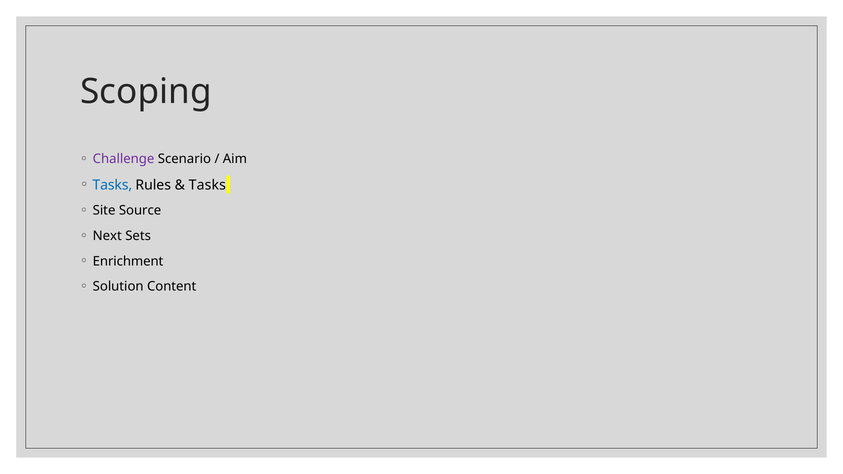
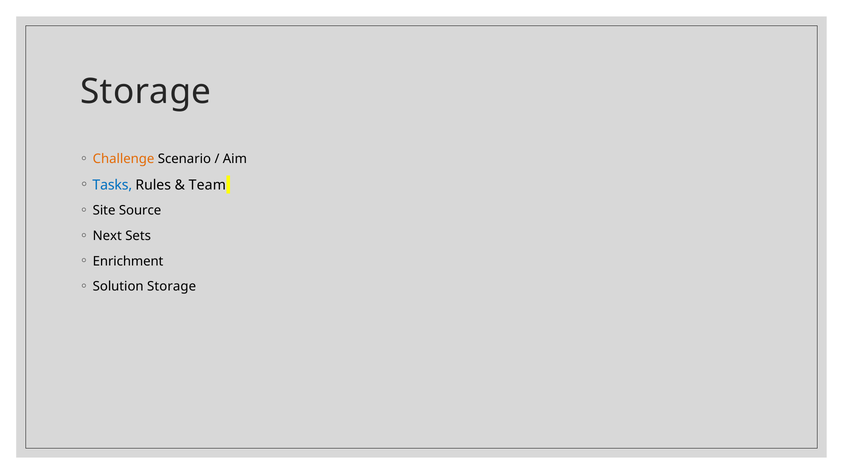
Scoping at (146, 92): Scoping -> Storage
Challenge colour: purple -> orange
Tasks at (207, 185): Tasks -> Team
Solution Content: Content -> Storage
